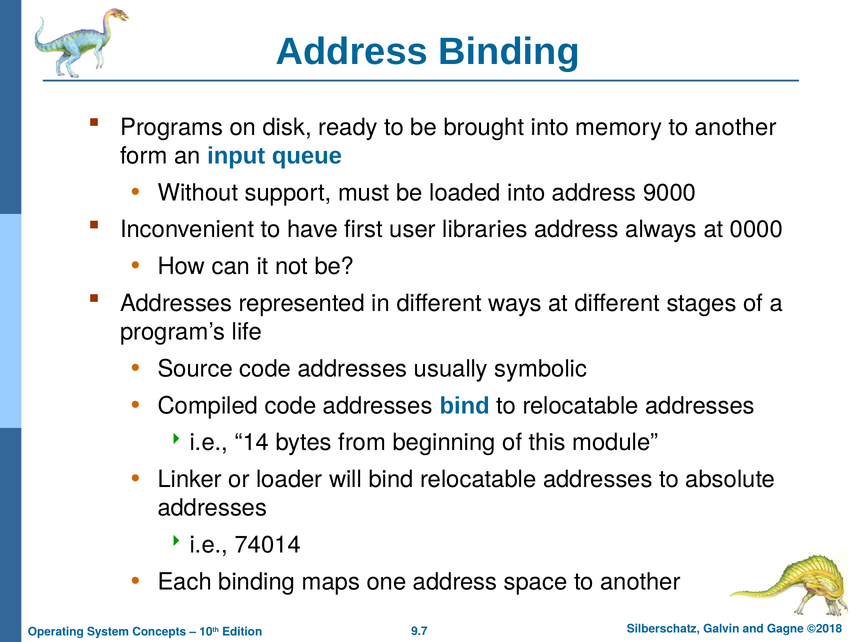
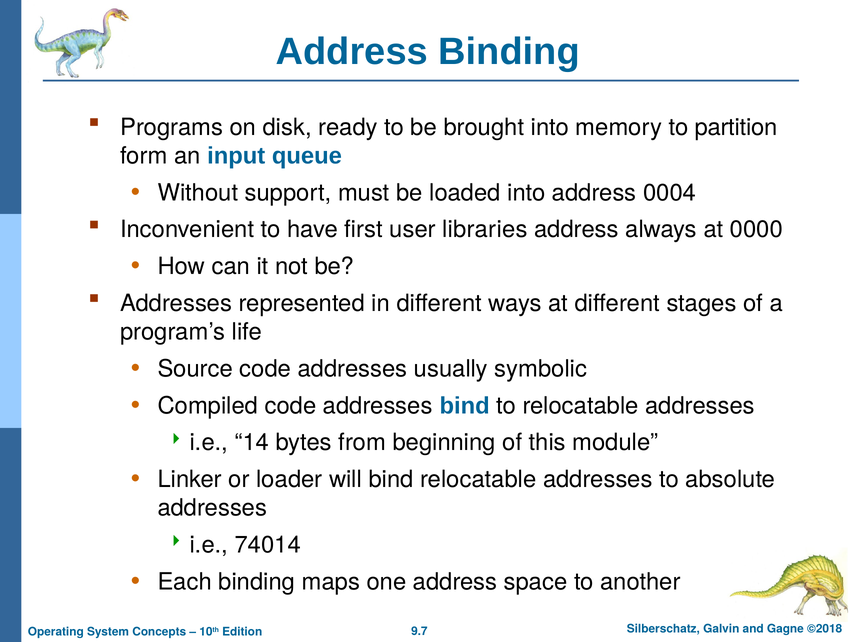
memory to another: another -> partition
9000: 9000 -> 0004
